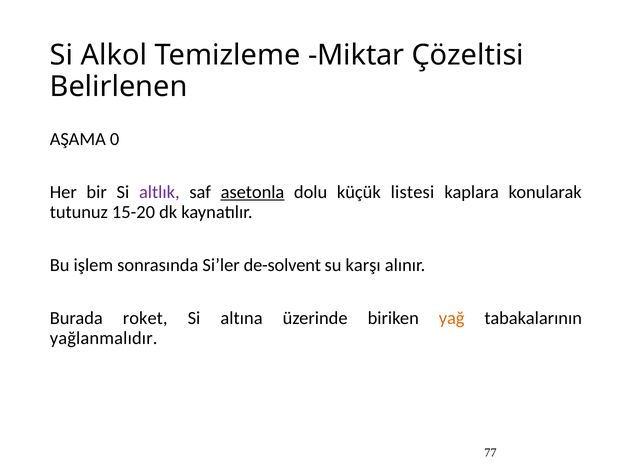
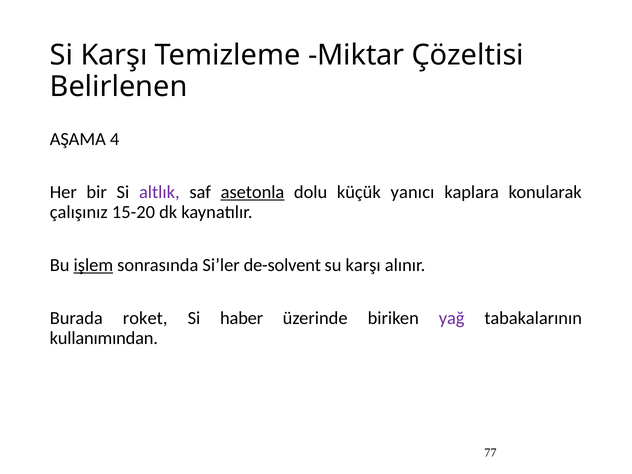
Si Alkol: Alkol -> Karşı
0: 0 -> 4
listesi: listesi -> yanıcı
tutunuz: tutunuz -> çalışınız
işlem underline: none -> present
altına: altına -> haber
yağ colour: orange -> purple
yağlanmalıdır: yağlanmalıdır -> kullanımından
